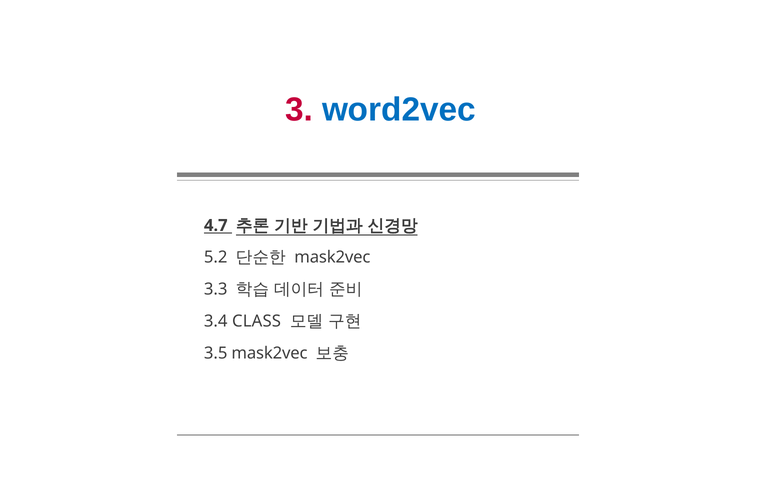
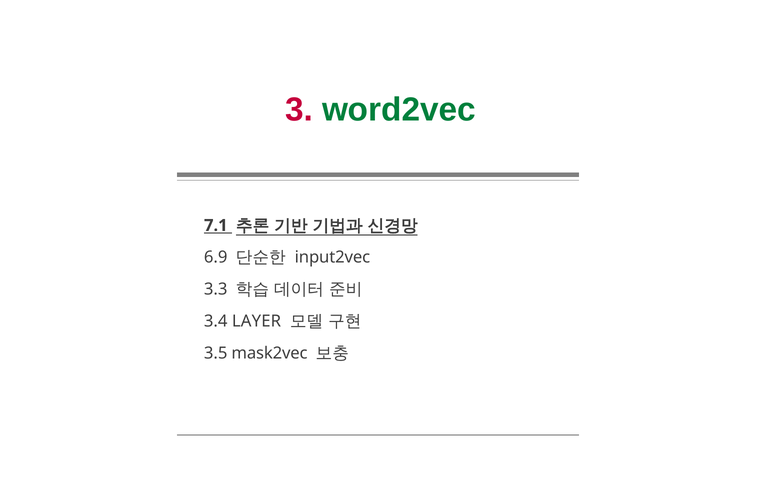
word2vec colour: blue -> green
4.7: 4.7 -> 7.1
5.2: 5.2 -> 6.9
mask2vec at (332, 257): mask2vec -> input2vec
CLASS: CLASS -> LAYER
